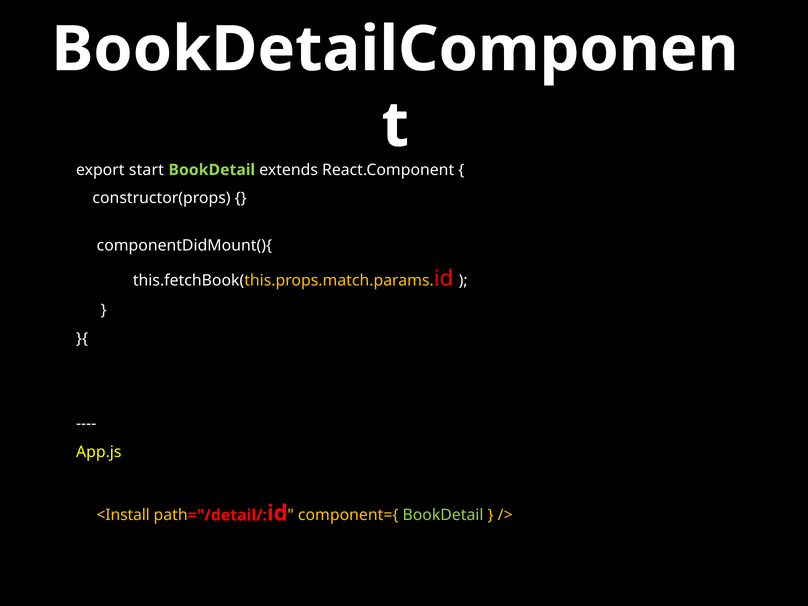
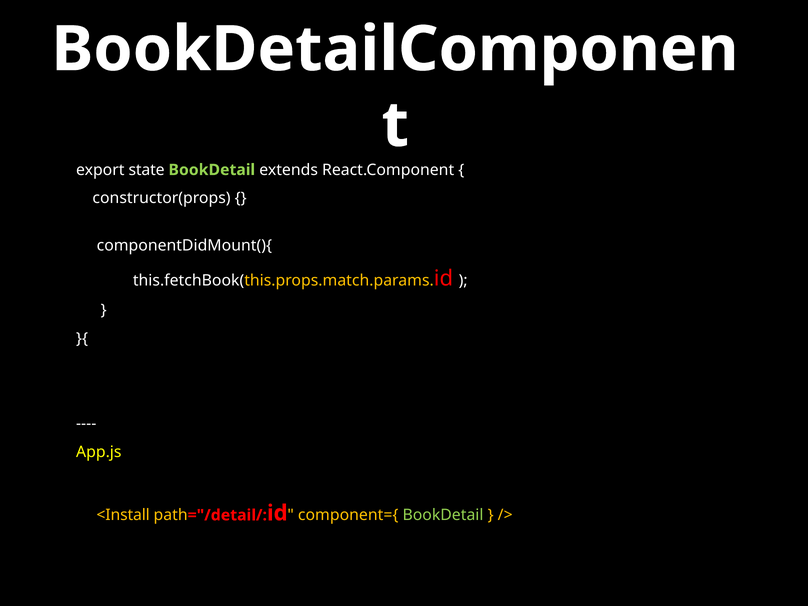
start: start -> state
